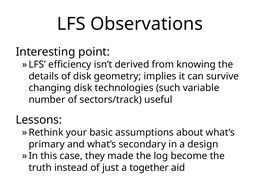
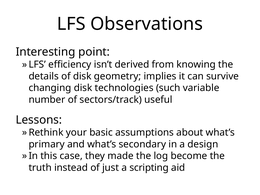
together: together -> scripting
